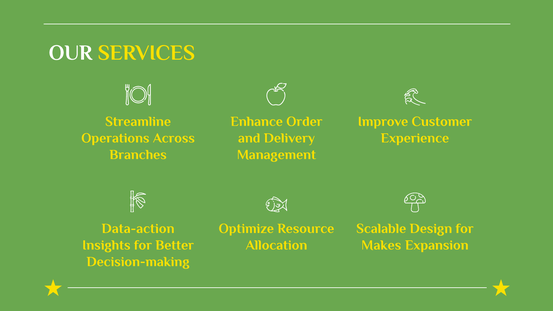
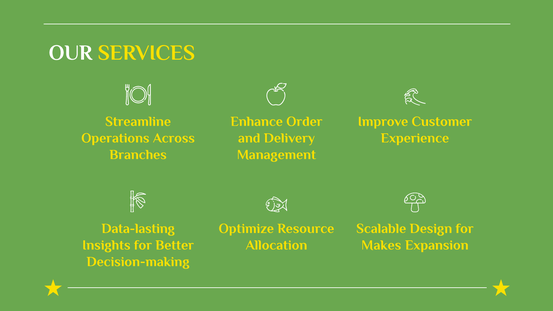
Data-action: Data-action -> Data-lasting
